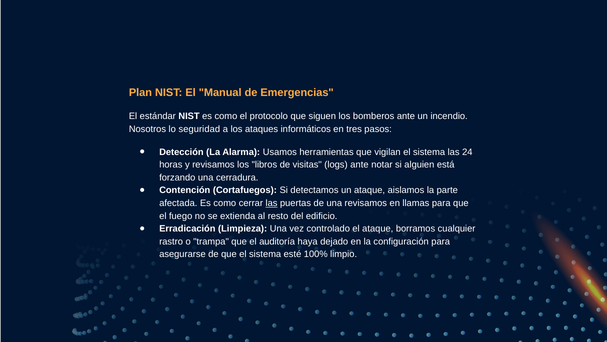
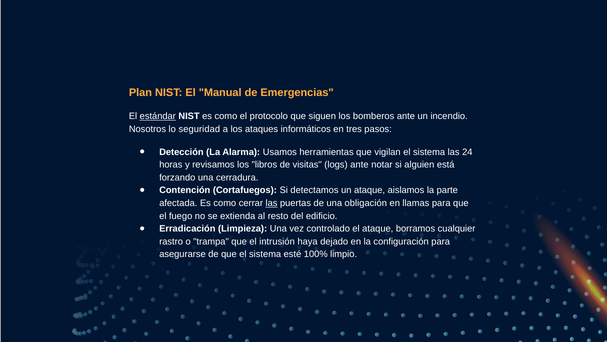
estándar underline: none -> present
una revisamos: revisamos -> obligación
auditoría: auditoría -> intrusión
